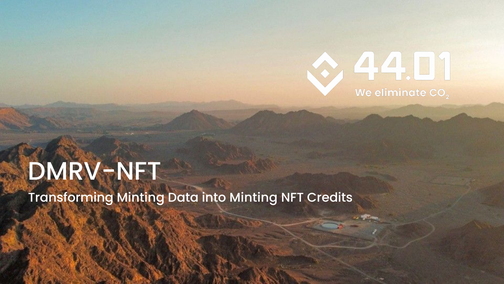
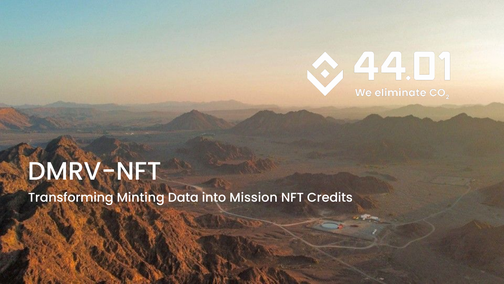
into Minting: Minting -> Mission
